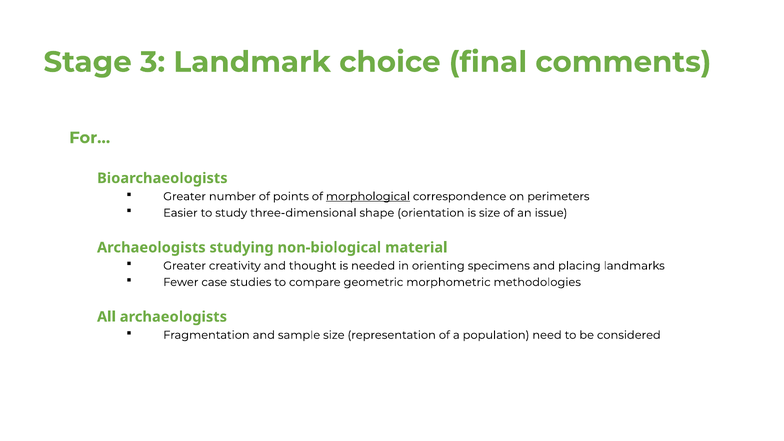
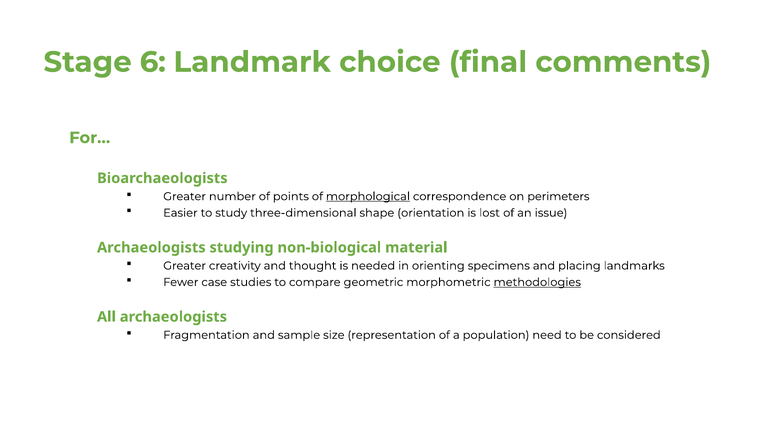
3: 3 -> 6
is size: size -> lost
methodologies underline: none -> present
